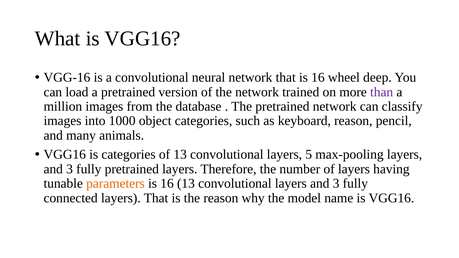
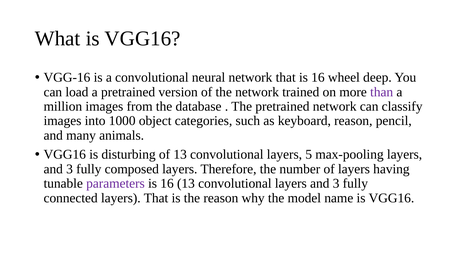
is categories: categories -> disturbing
fully pretrained: pretrained -> composed
parameters colour: orange -> purple
